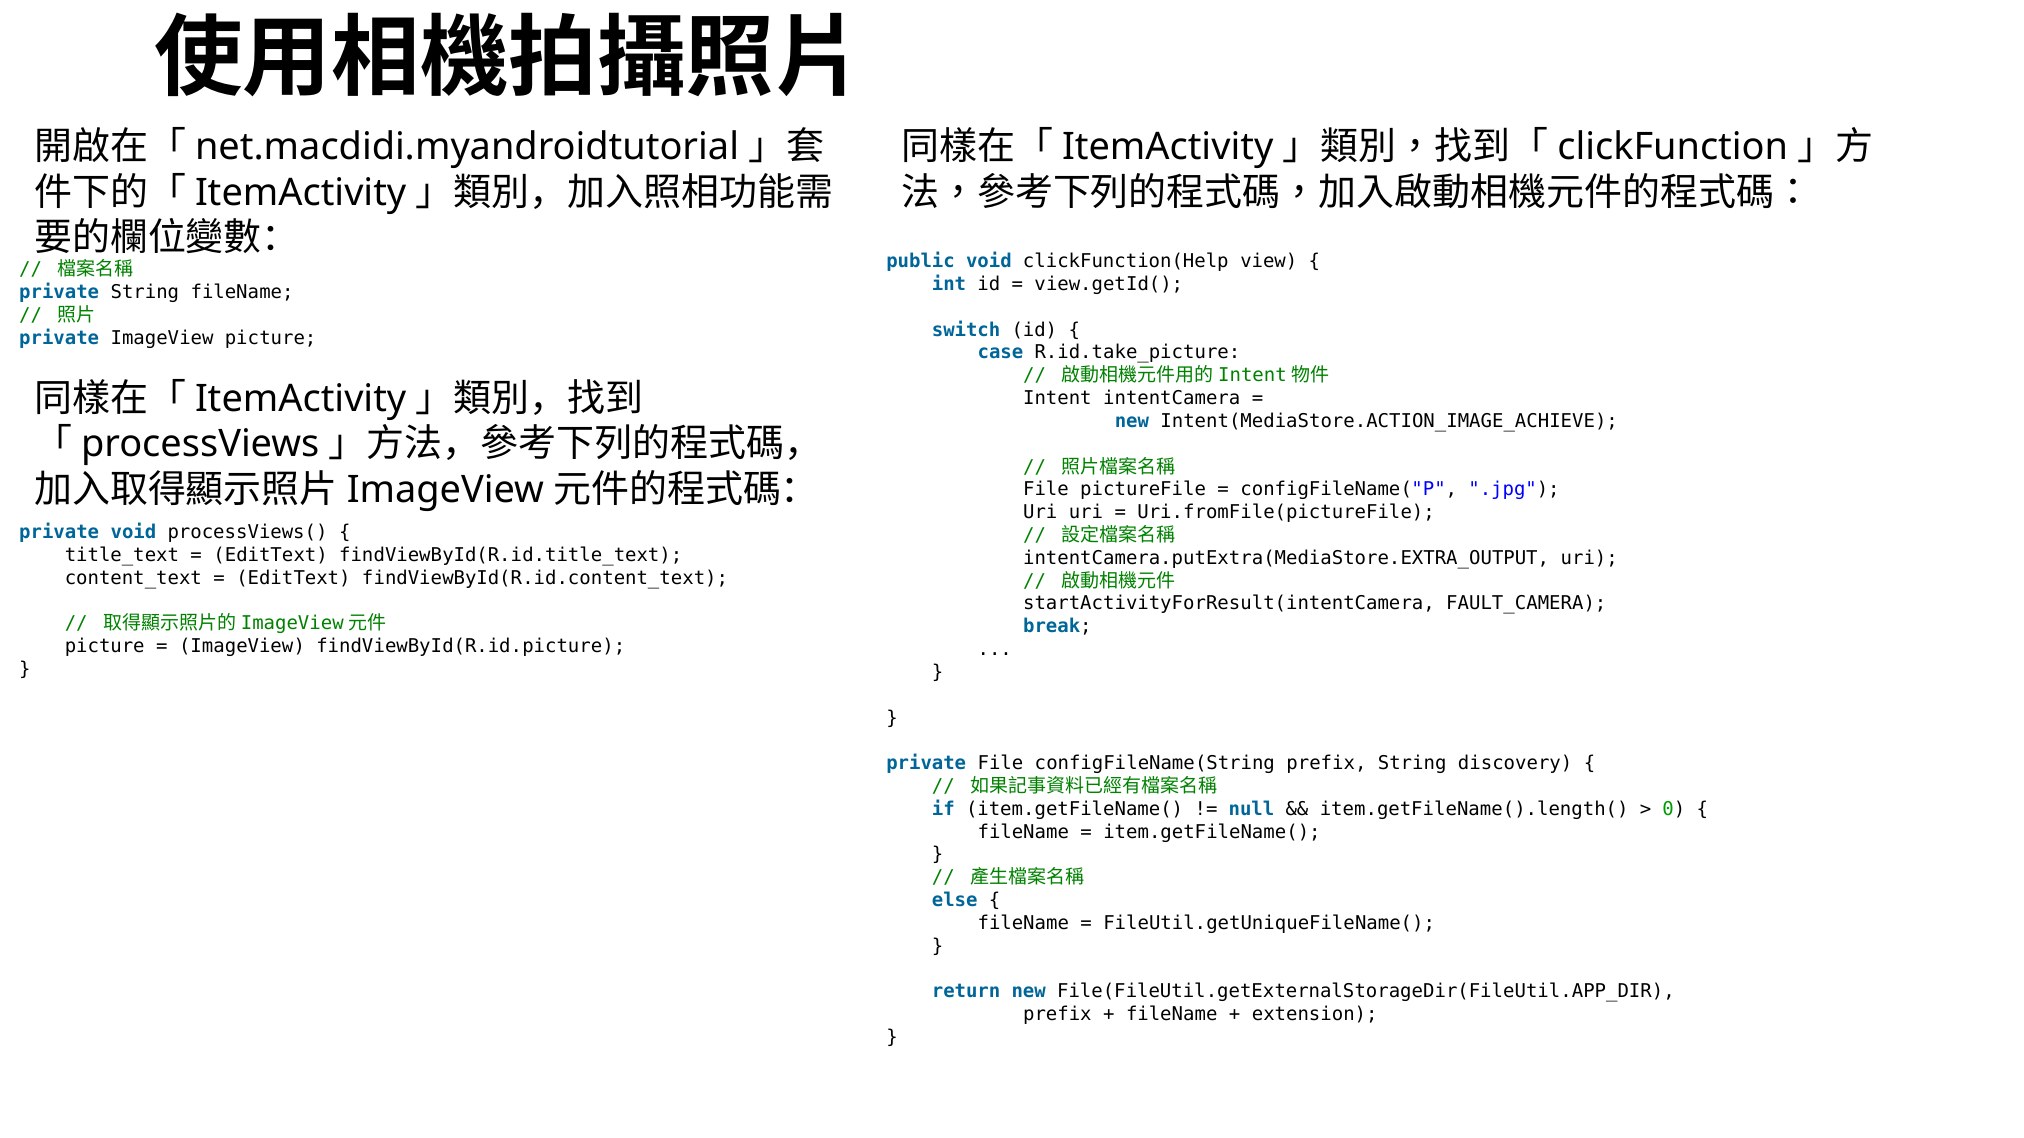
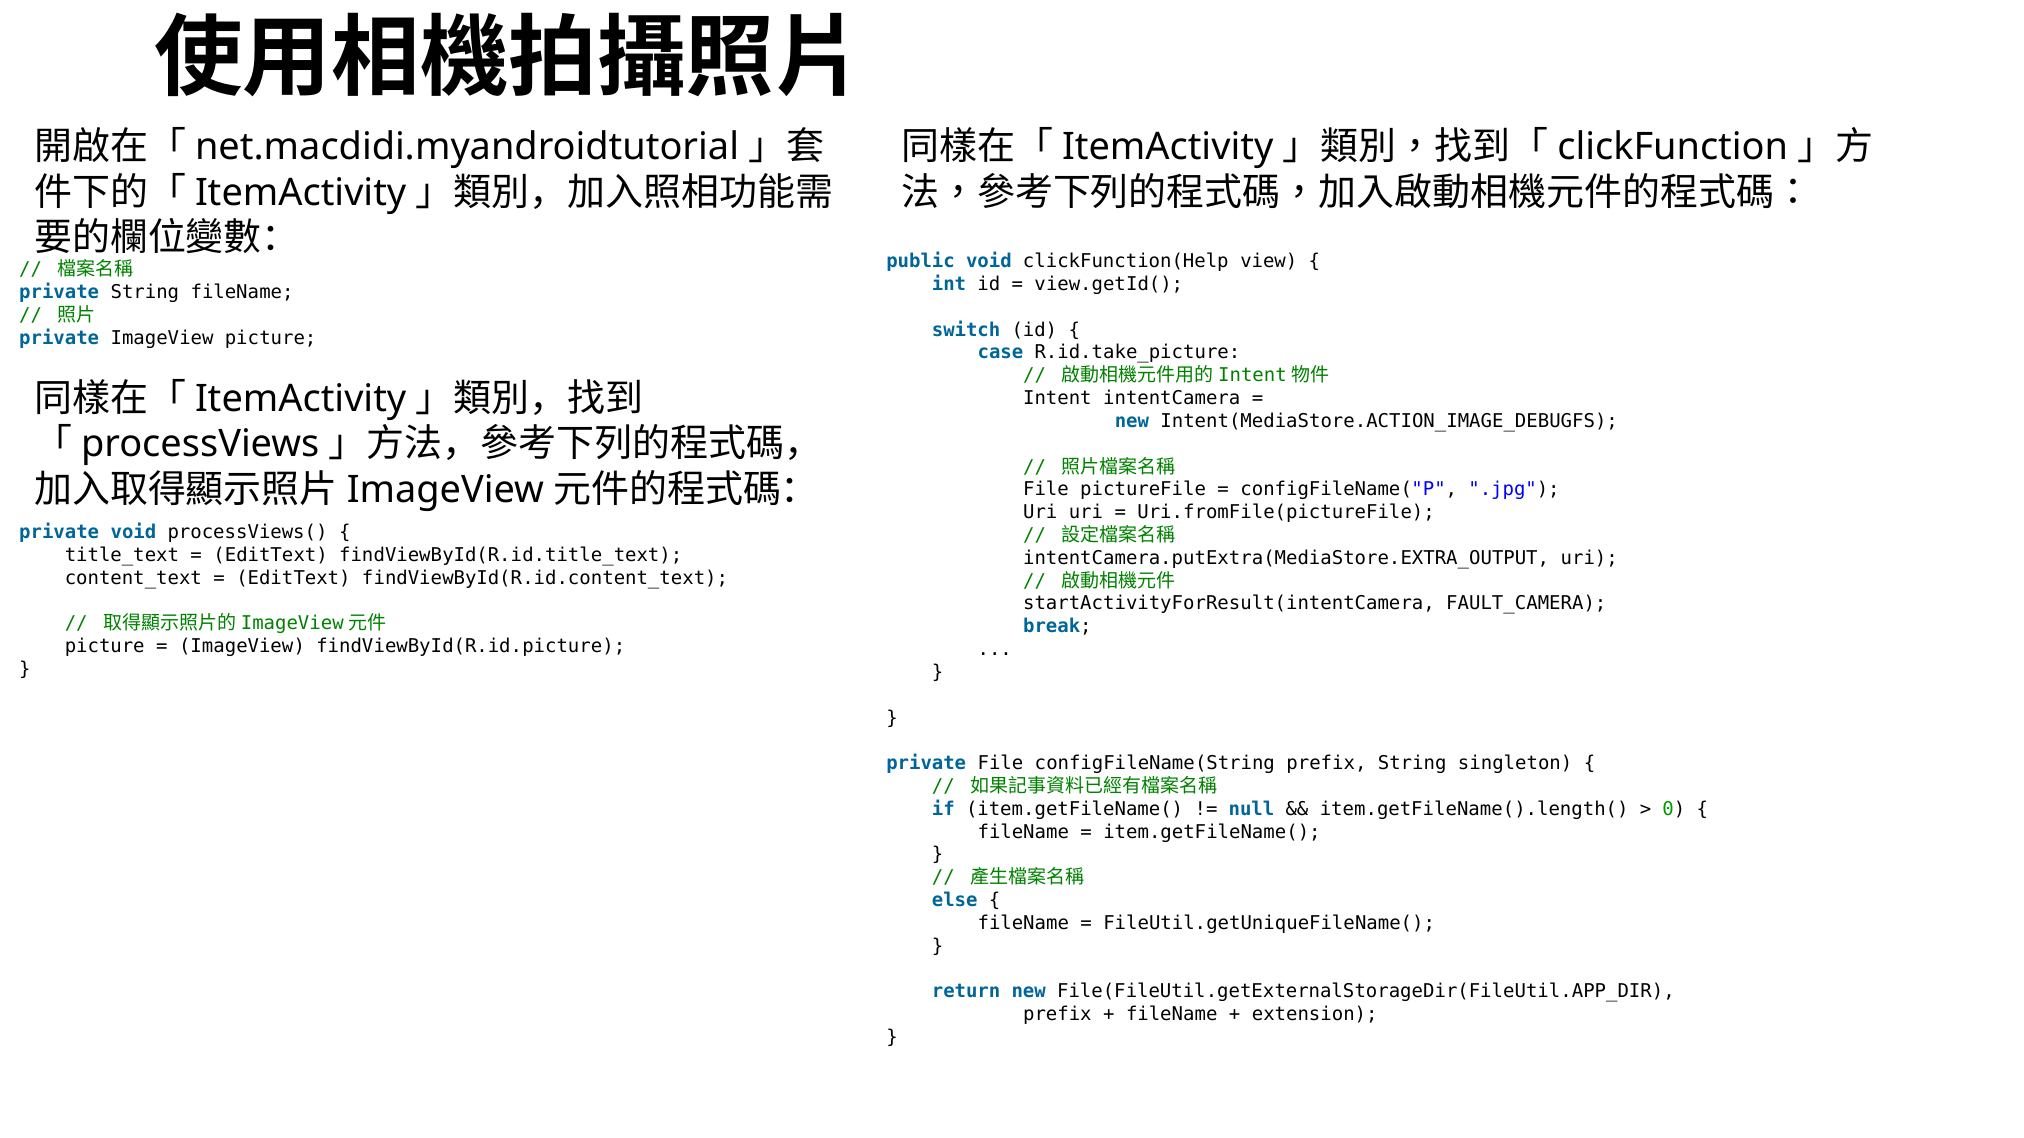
Intent(MediaStore.ACTION_IMAGE_ACHIEVE: Intent(MediaStore.ACTION_IMAGE_ACHIEVE -> Intent(MediaStore.ACTION_IMAGE_DEBUGFS
discovery: discovery -> singleton
